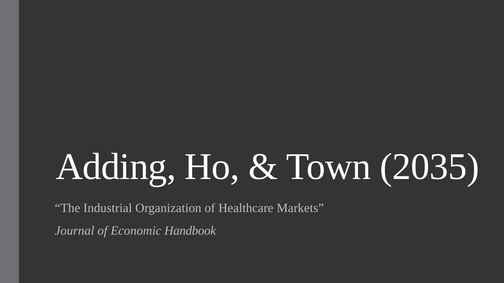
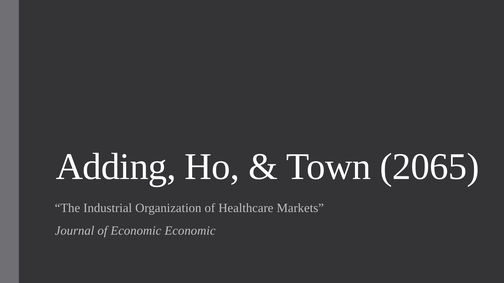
2035: 2035 -> 2065
Economic Handbook: Handbook -> Economic
